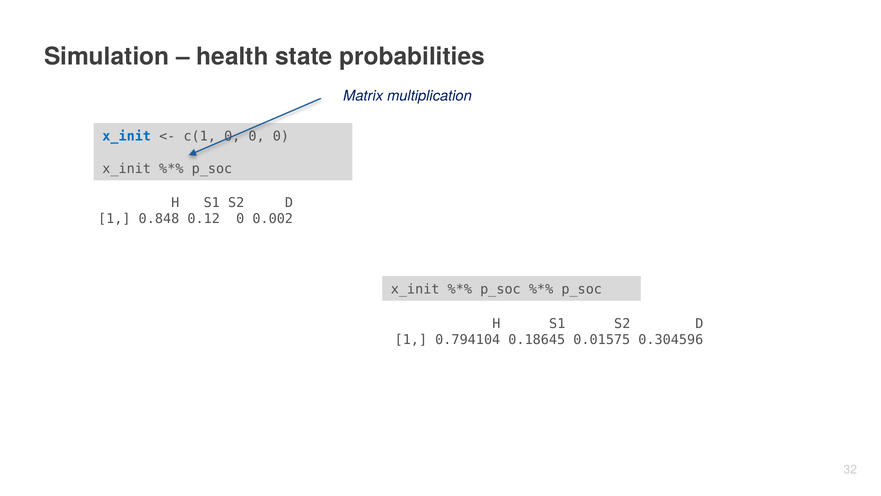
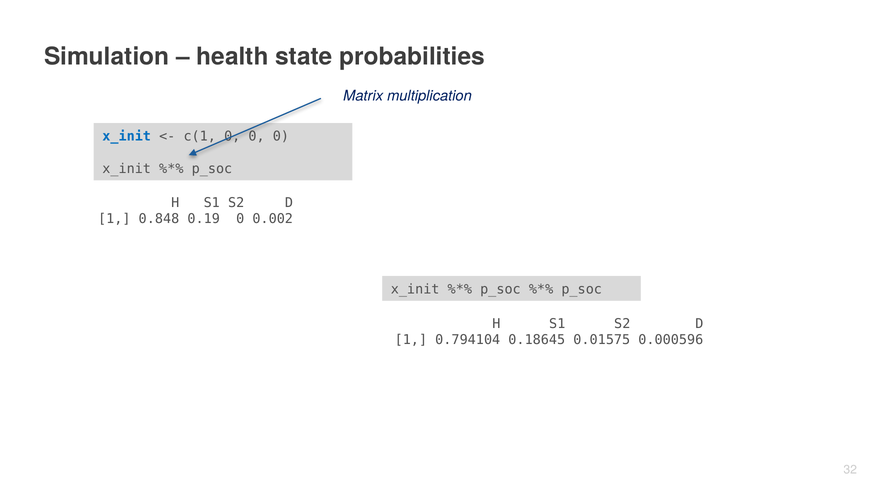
0.12: 0.12 -> 0.19
0.304596: 0.304596 -> 0.000596
